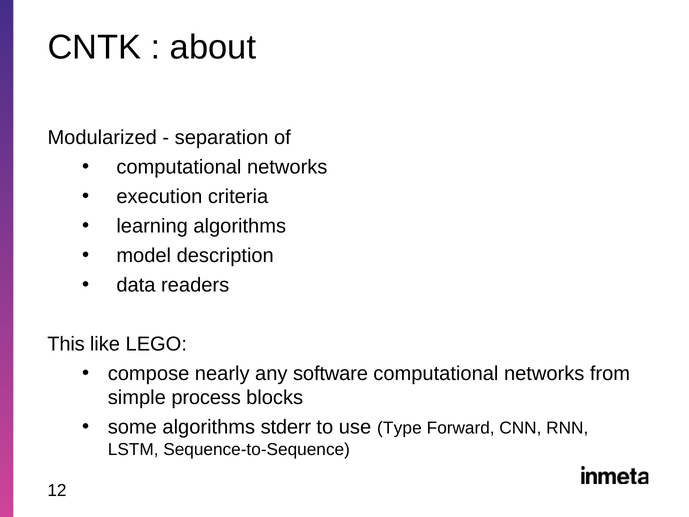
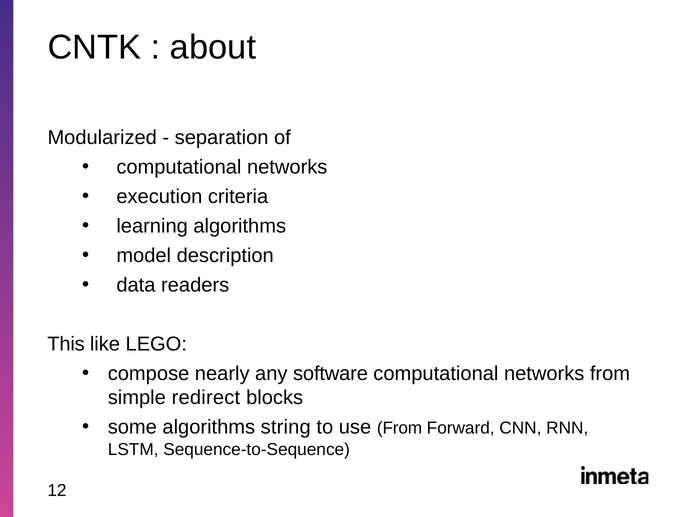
process: process -> redirect
stderr: stderr -> string
use Type: Type -> From
